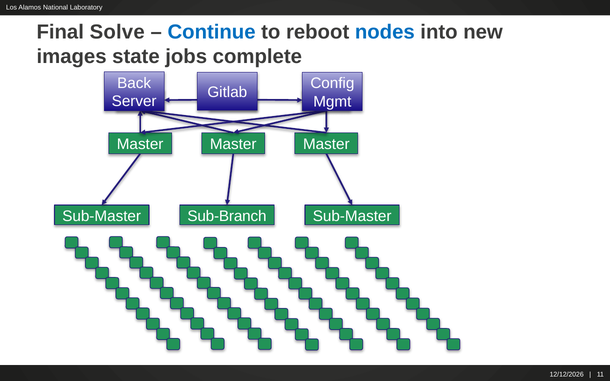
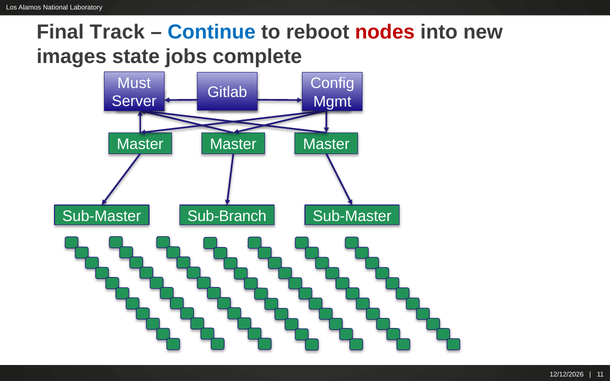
Solve: Solve -> Track
nodes colour: blue -> red
Back: Back -> Must
